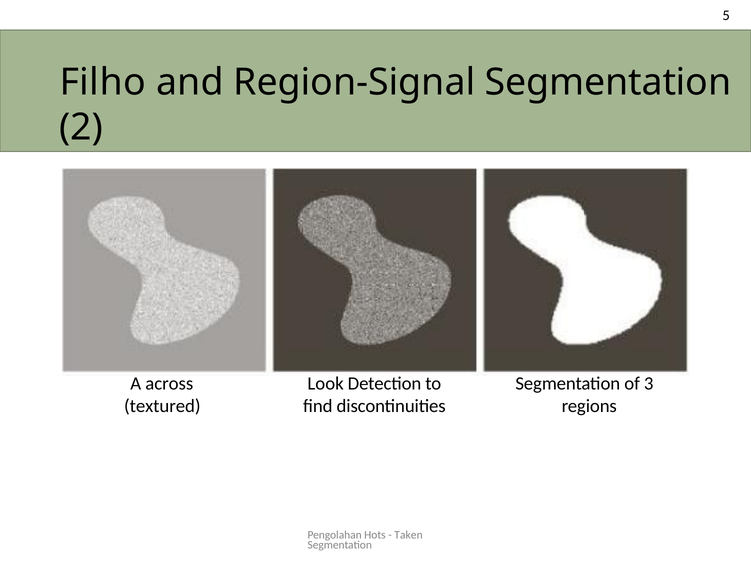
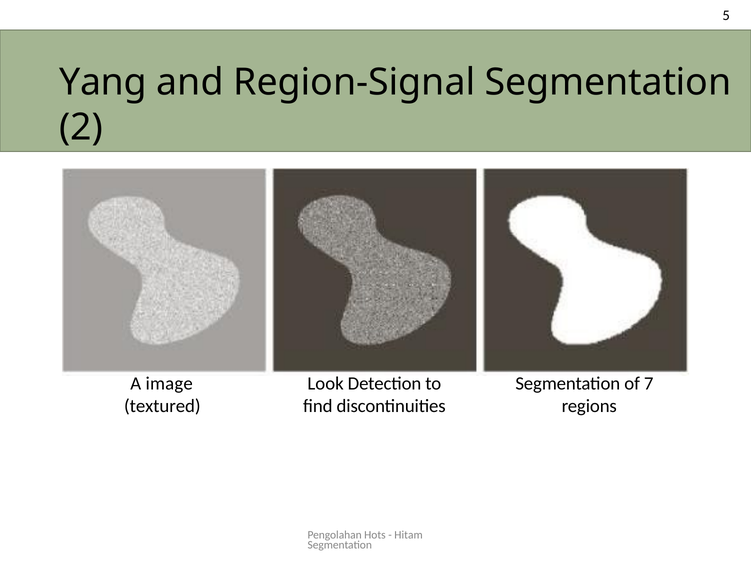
Filho: Filho -> Yang
across: across -> image
3: 3 -> 7
Taken: Taken -> Hitam
